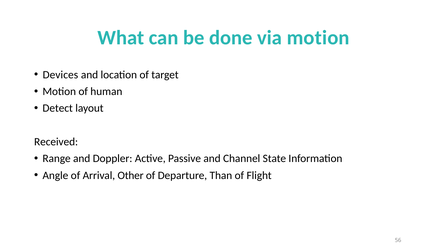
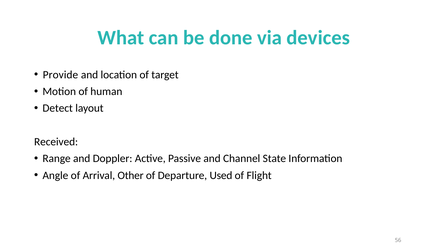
via motion: motion -> devices
Devices: Devices -> Provide
Than: Than -> Used
